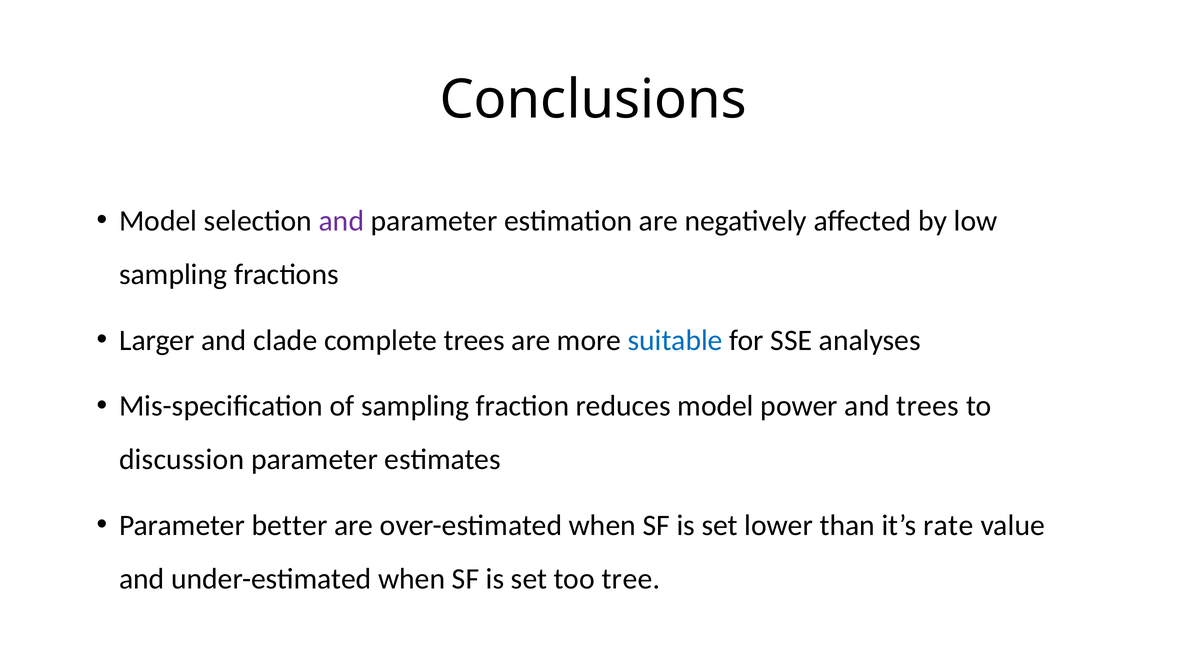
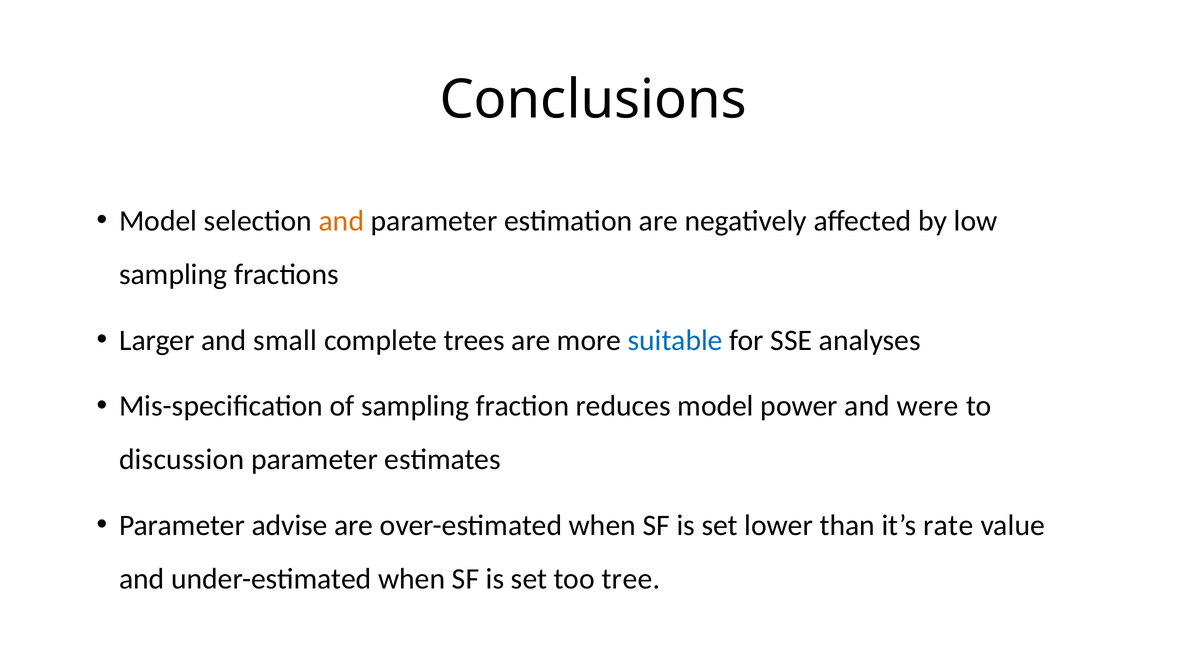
and at (341, 221) colour: purple -> orange
clade: clade -> small
and trees: trees -> were
better: better -> advise
